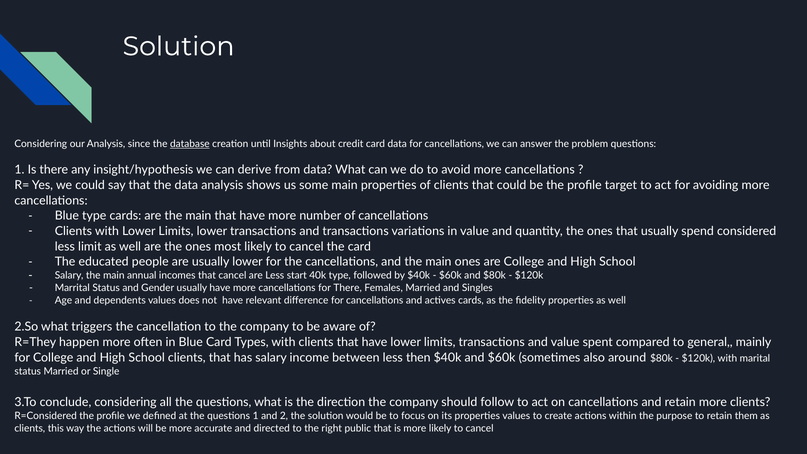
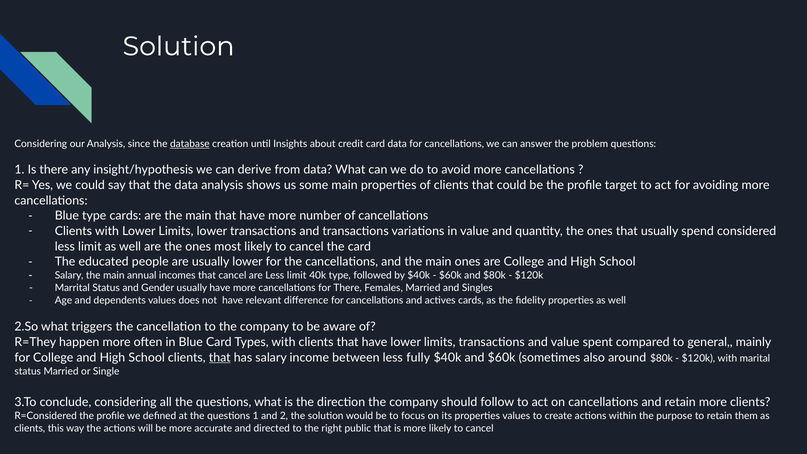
are Less start: start -> limit
that at (220, 357) underline: none -> present
then: then -> fully
